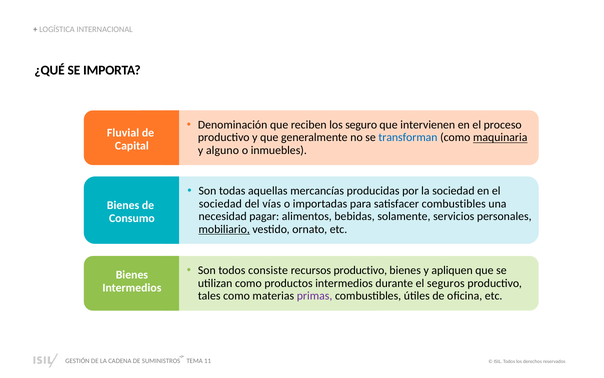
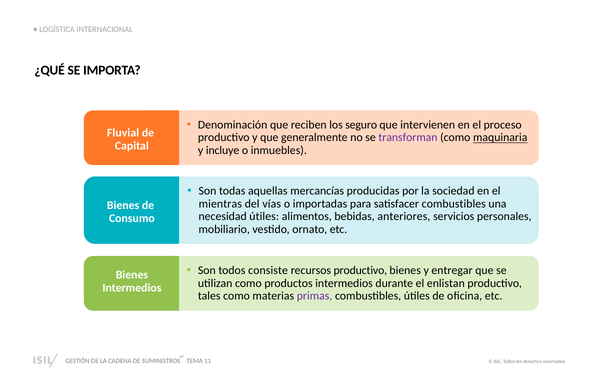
transforman colour: blue -> purple
alguno: alguno -> incluye
sociedad at (220, 203): sociedad -> mientras
necesidad pagar: pagar -> útiles
solamente: solamente -> anteriores
mobiliario underline: present -> none
apliquen: apliquen -> entregar
seguros: seguros -> enlistan
